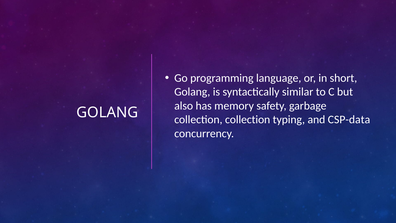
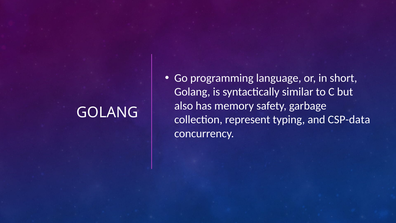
collection collection: collection -> represent
